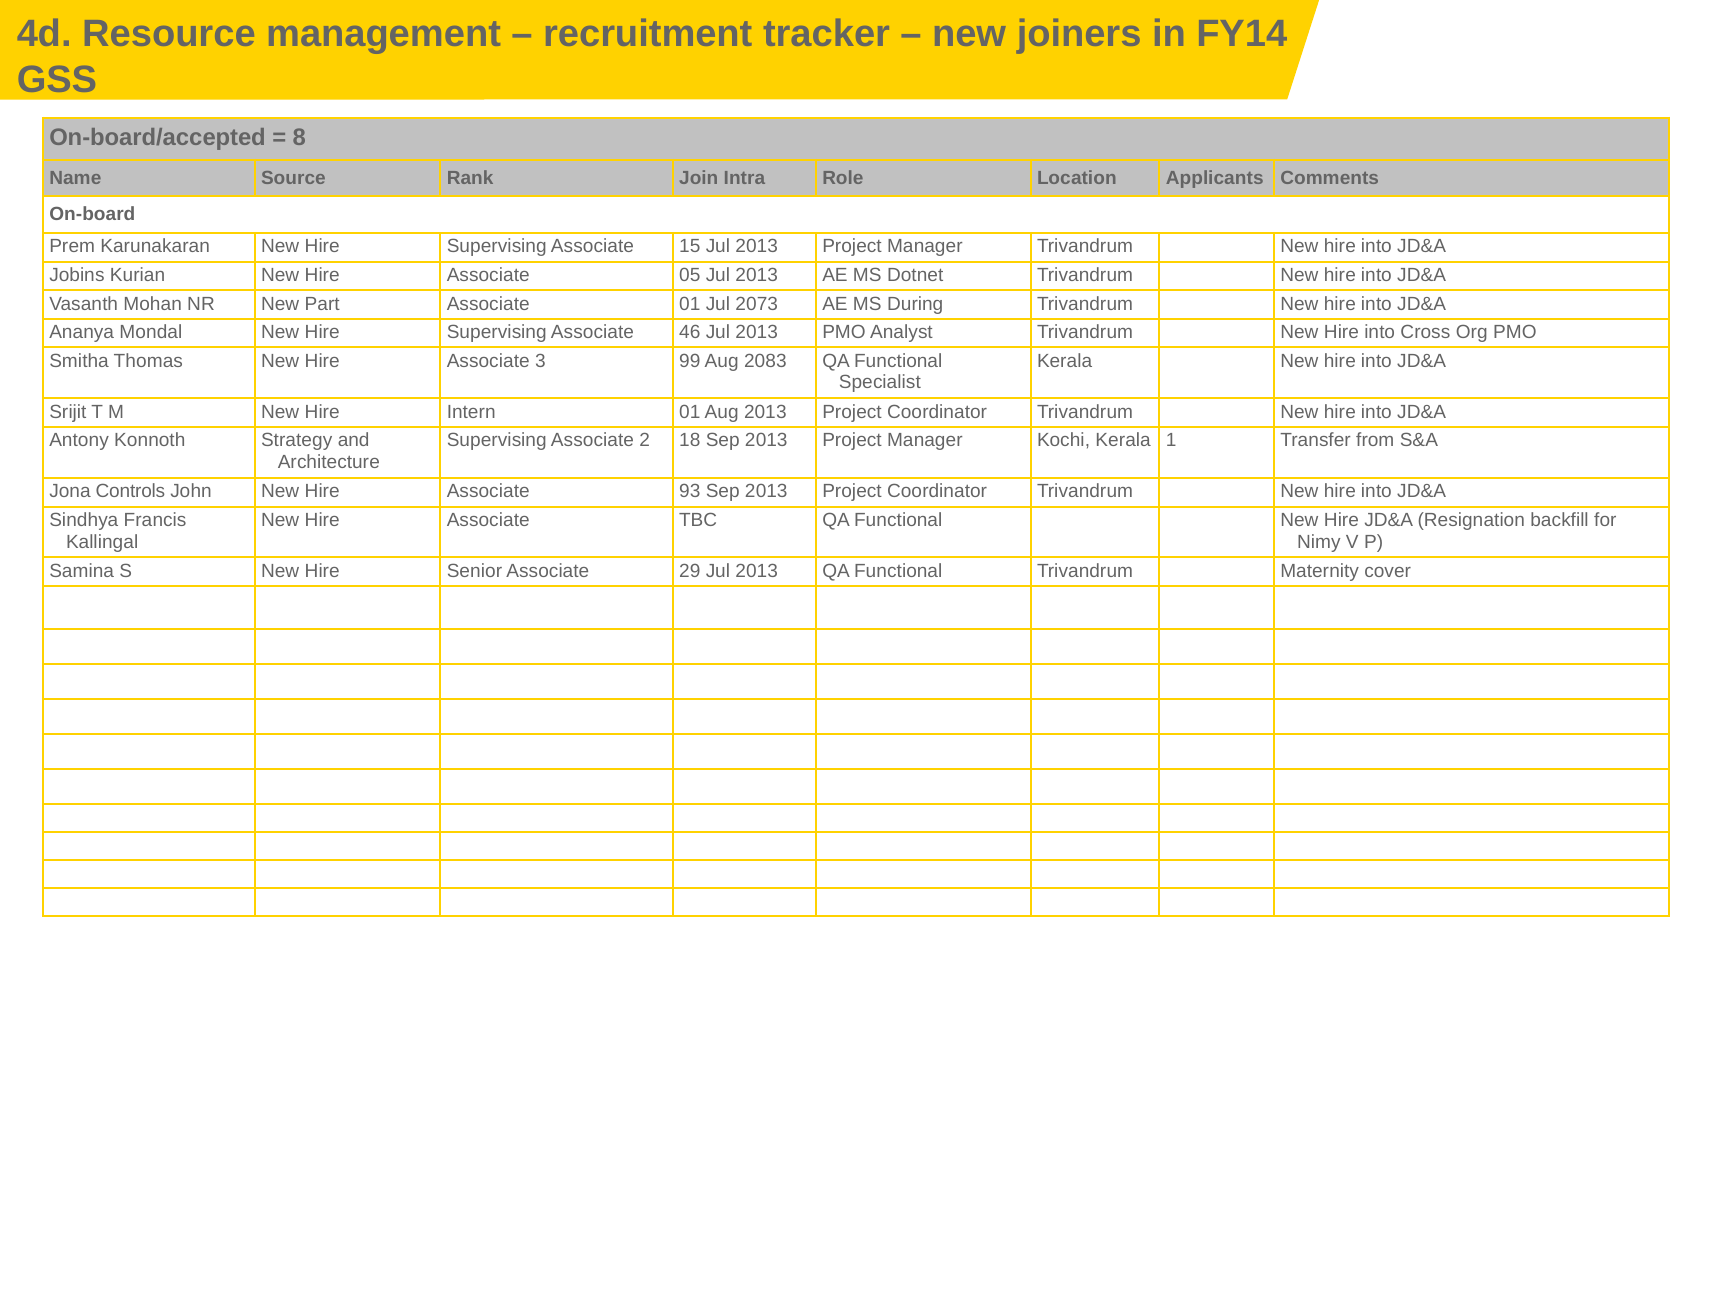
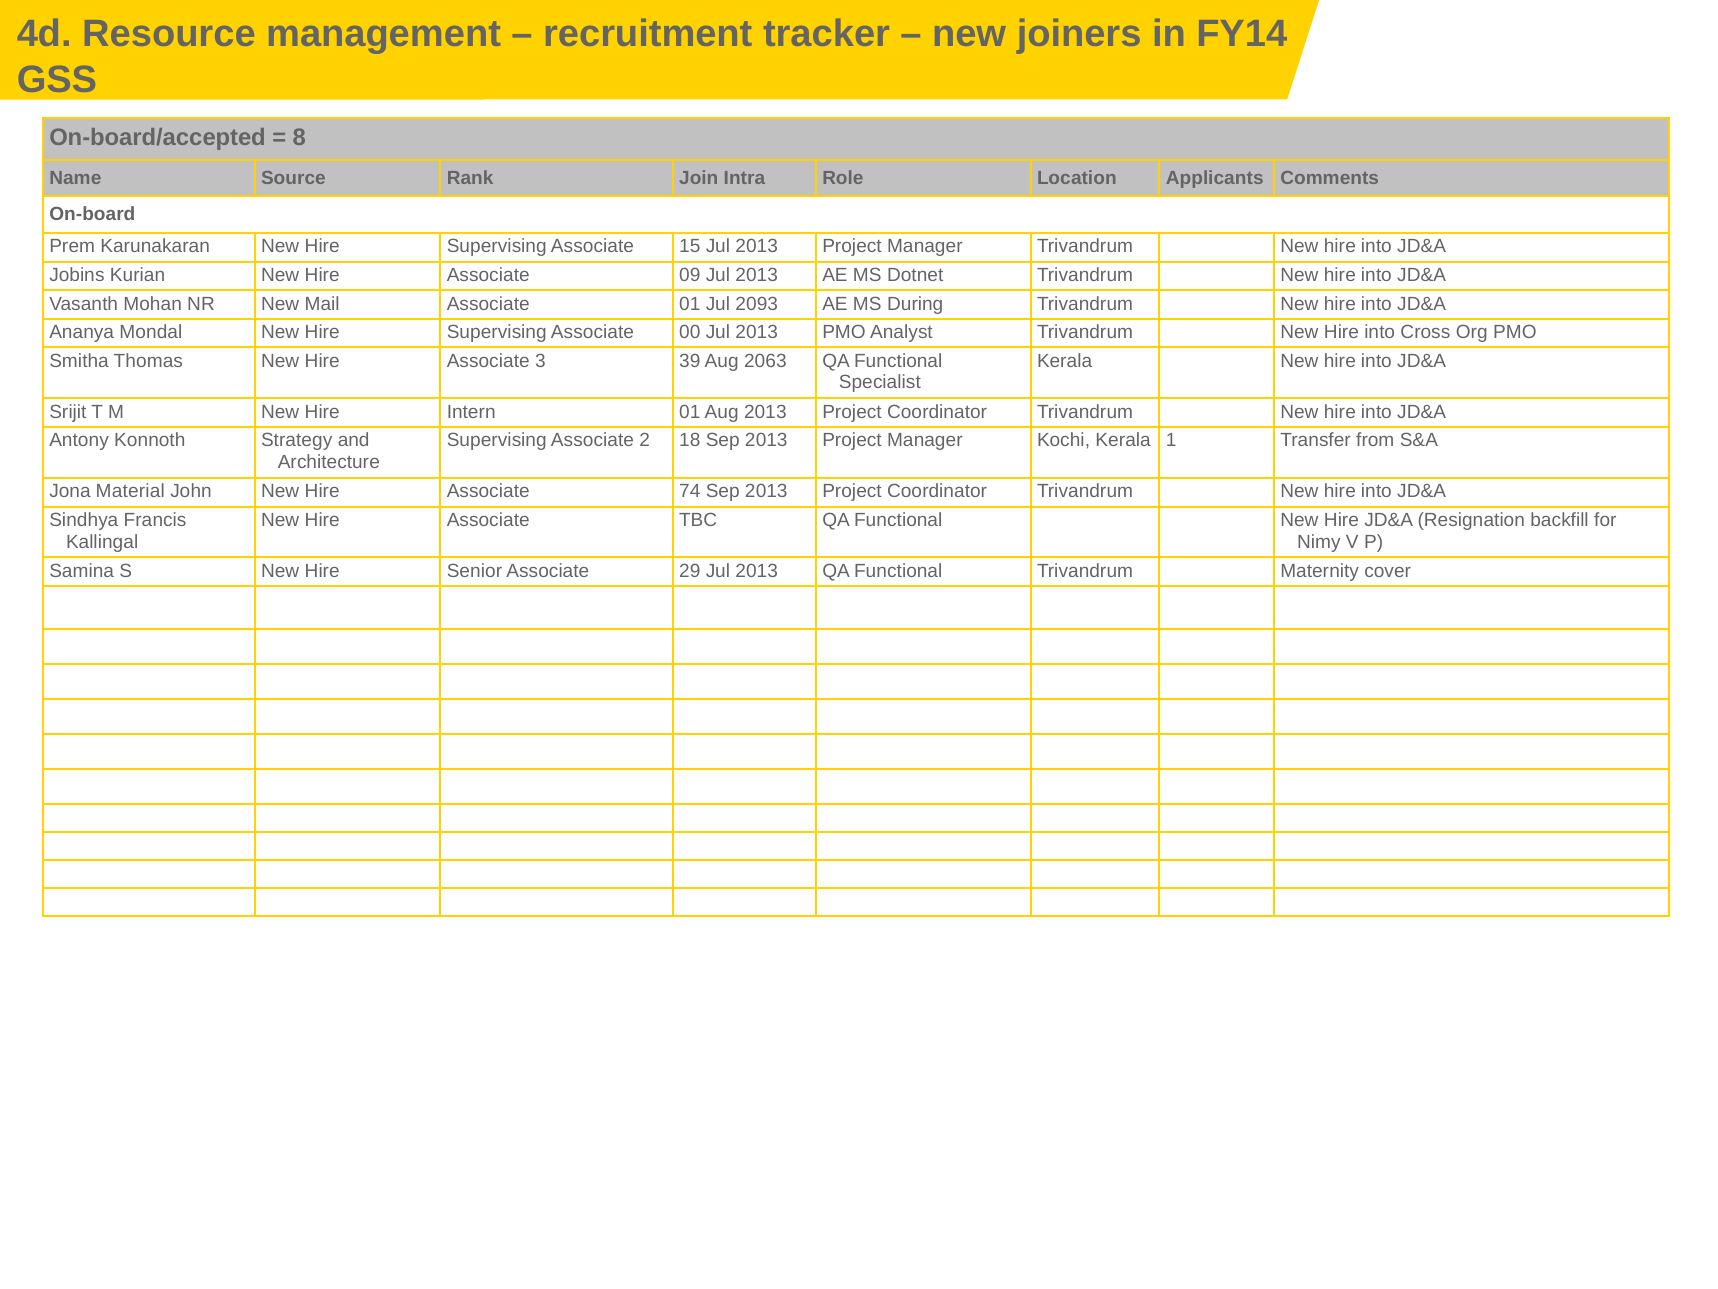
05: 05 -> 09
Part: Part -> Mail
2073: 2073 -> 2093
46: 46 -> 00
99: 99 -> 39
2083: 2083 -> 2063
Controls: Controls -> Material
93: 93 -> 74
